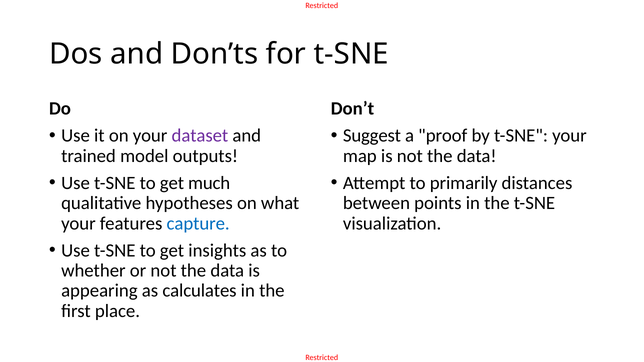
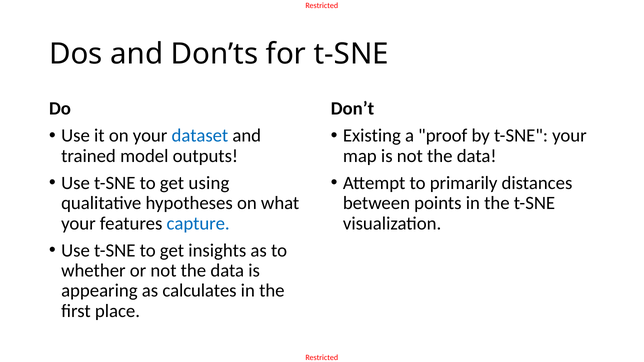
dataset colour: purple -> blue
Suggest: Suggest -> Existing
much: much -> using
